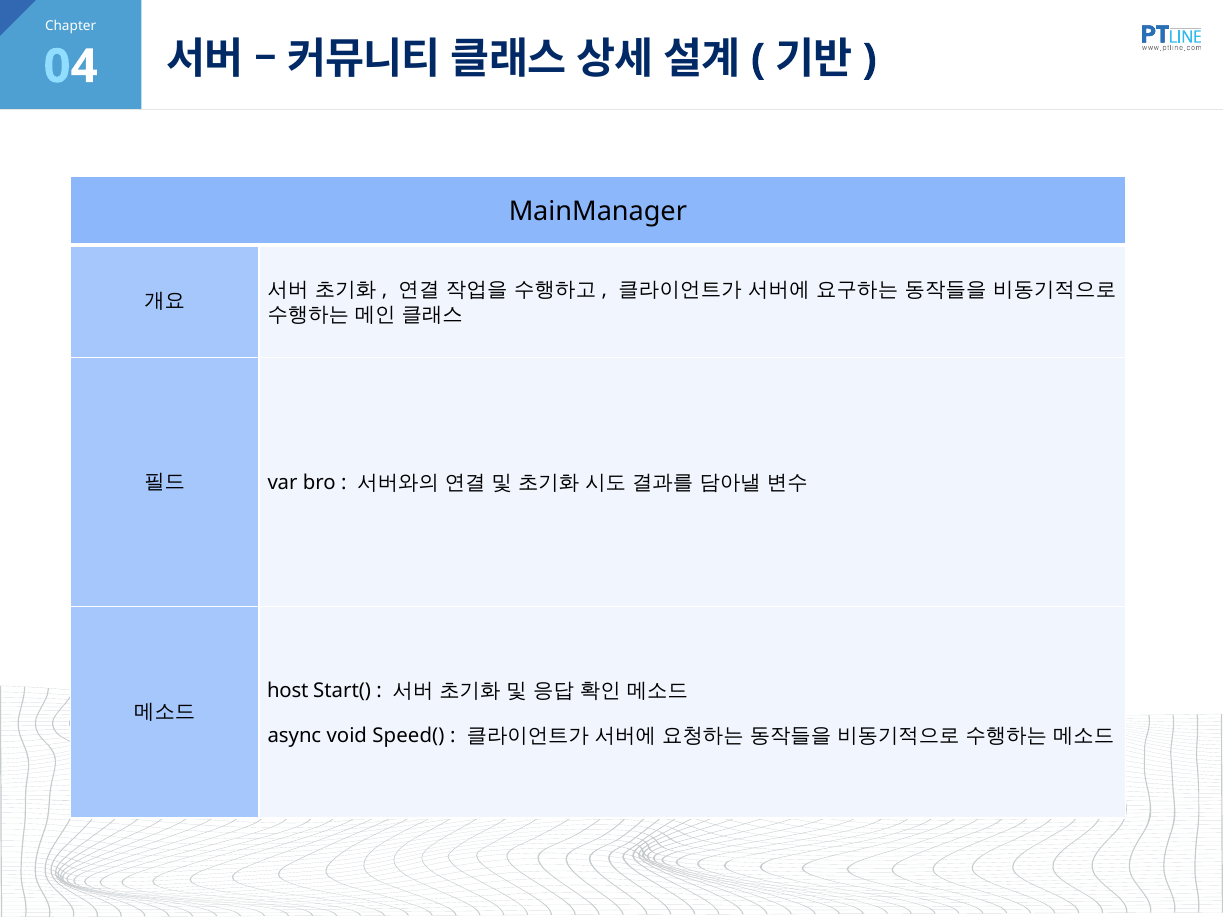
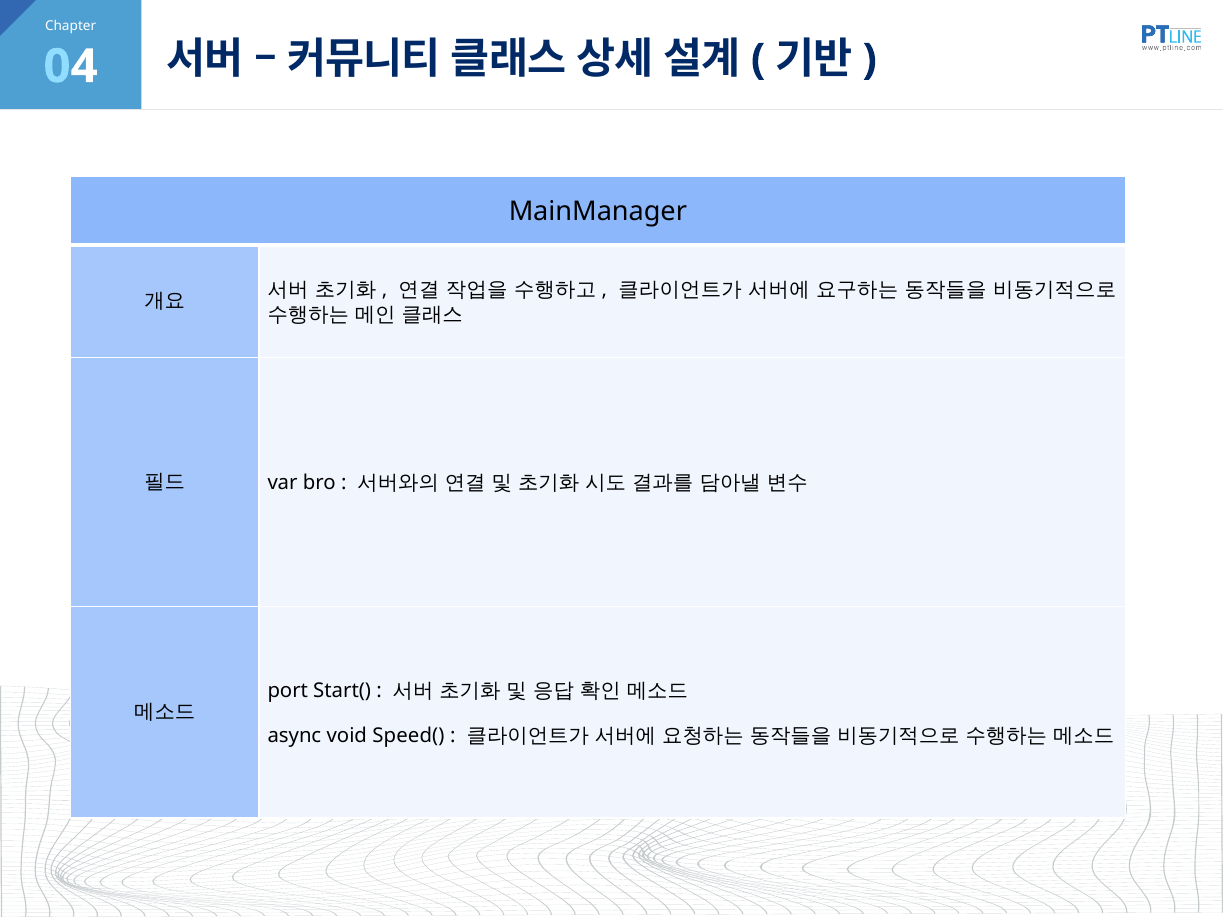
host: host -> port
